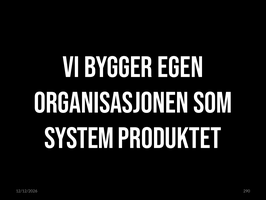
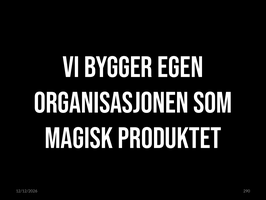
SYSTEM: SYSTEM -> MAGISK
